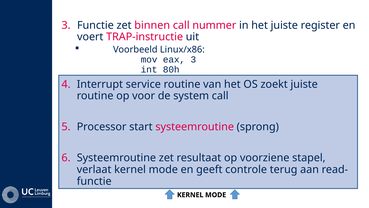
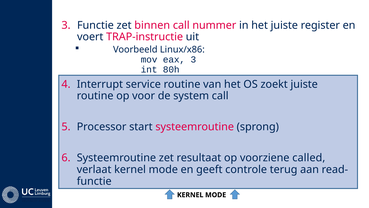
stapel: stapel -> called
